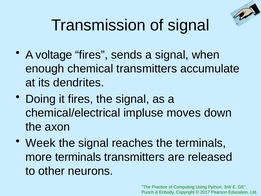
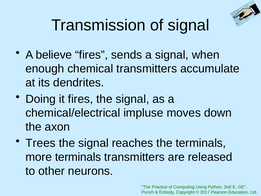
voltage: voltage -> believe
Week: Week -> Trees
